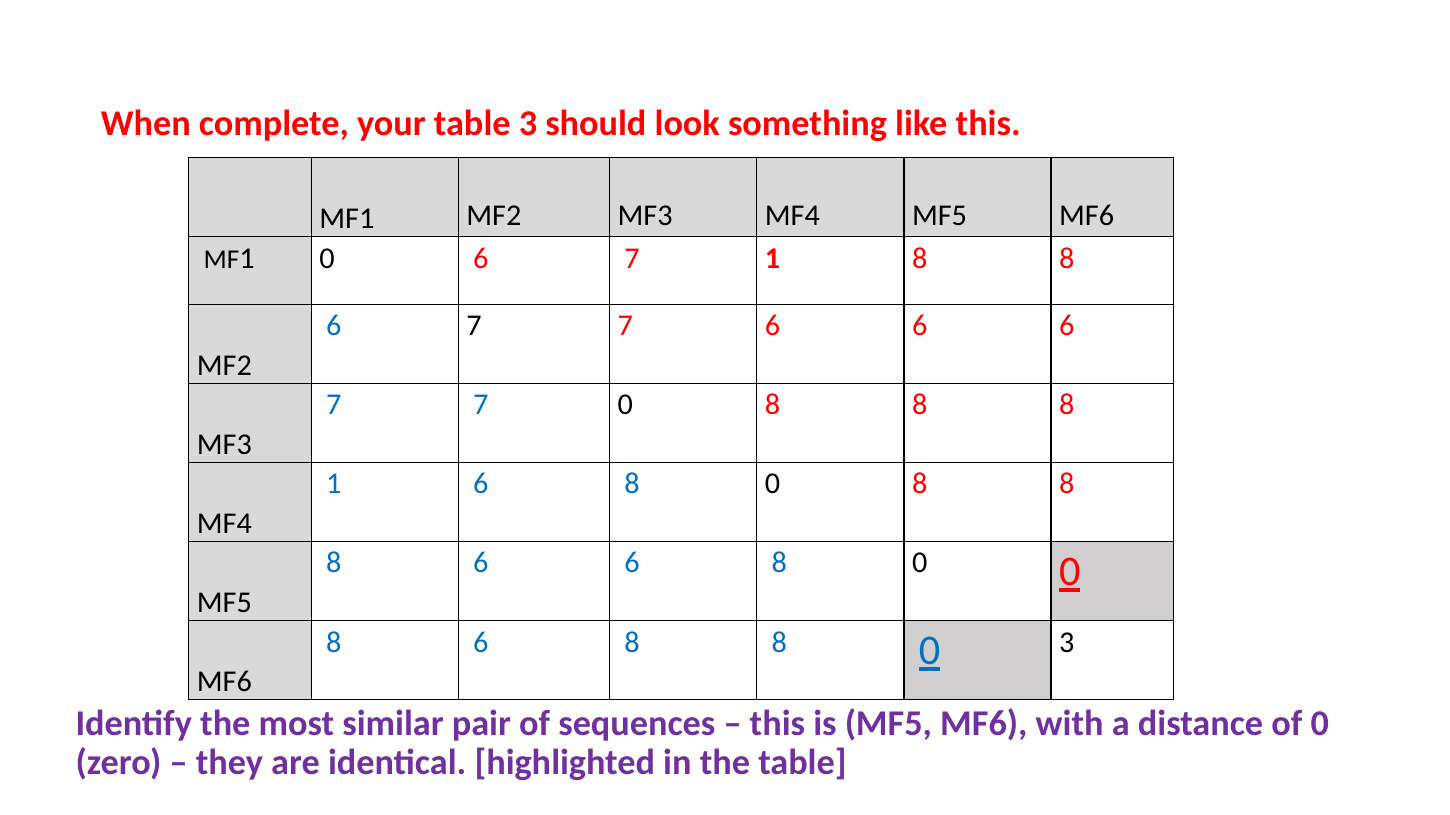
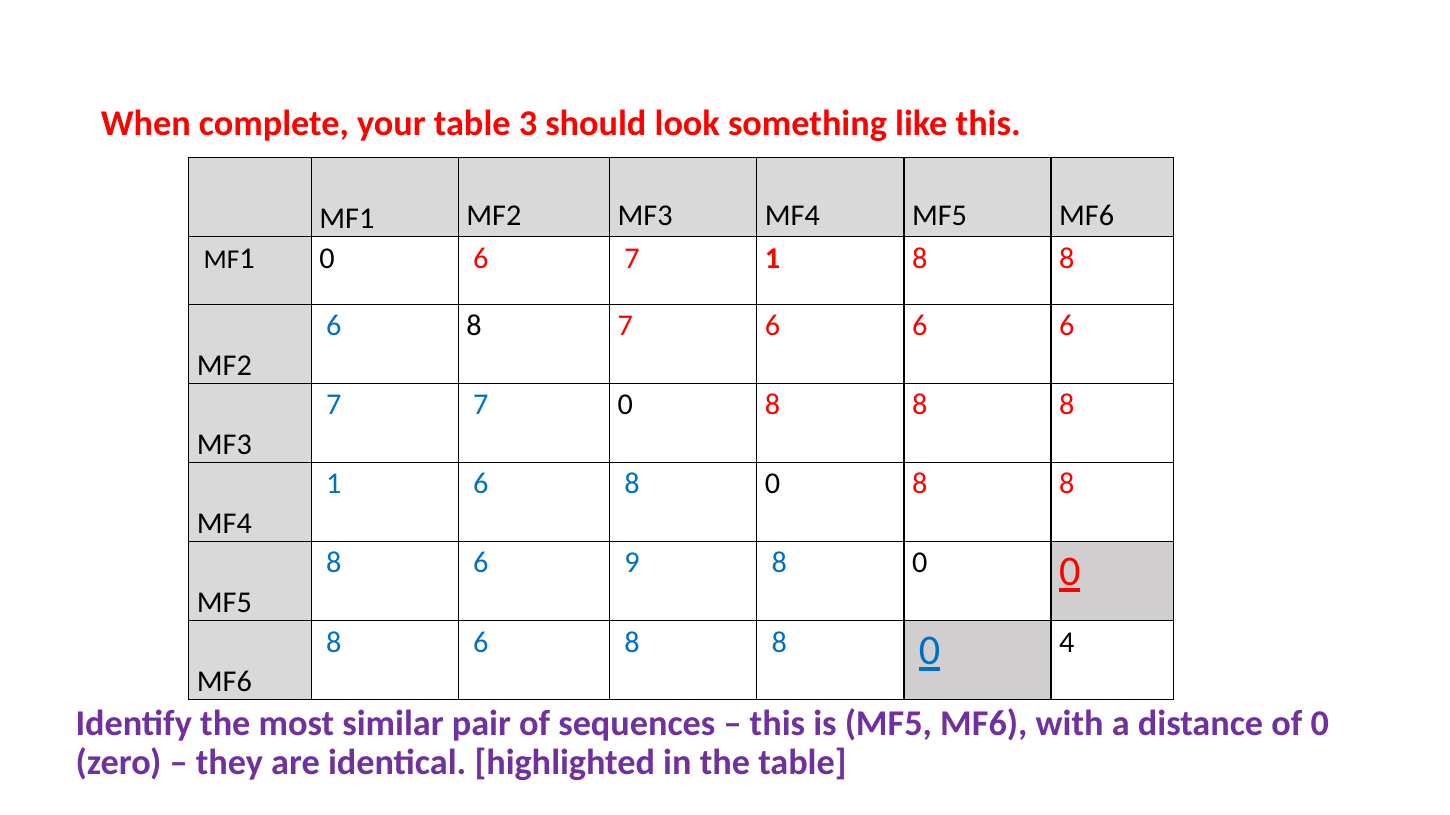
7 at (474, 326): 7 -> 8
8 6 6: 6 -> 9
0 3: 3 -> 4
